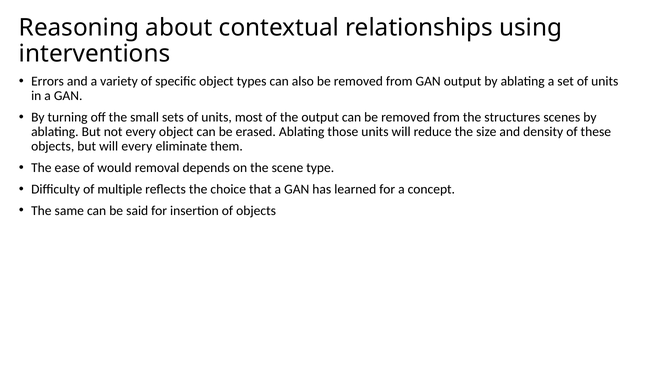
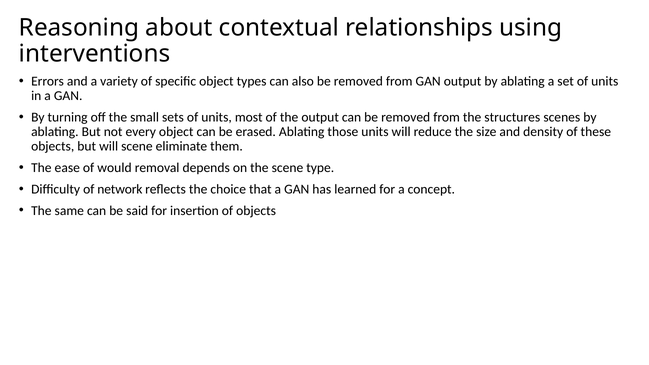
will every: every -> scene
multiple: multiple -> network
